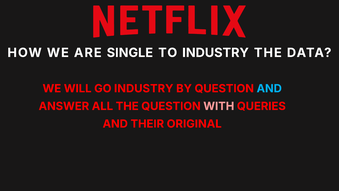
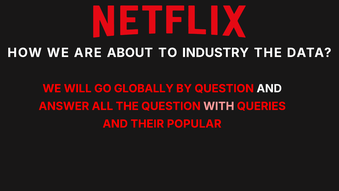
SINGLE: SINGLE -> ABOUT
GO INDUSTRY: INDUSTRY -> GLOBALLY
AND at (269, 88) colour: light blue -> white
ORIGINAL: ORIGINAL -> POPULAR
